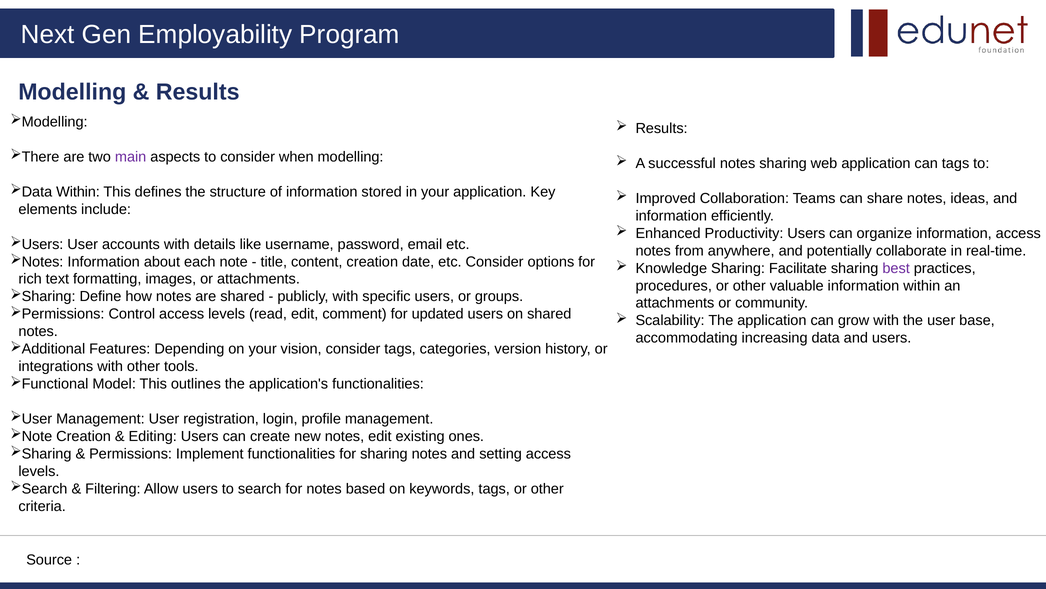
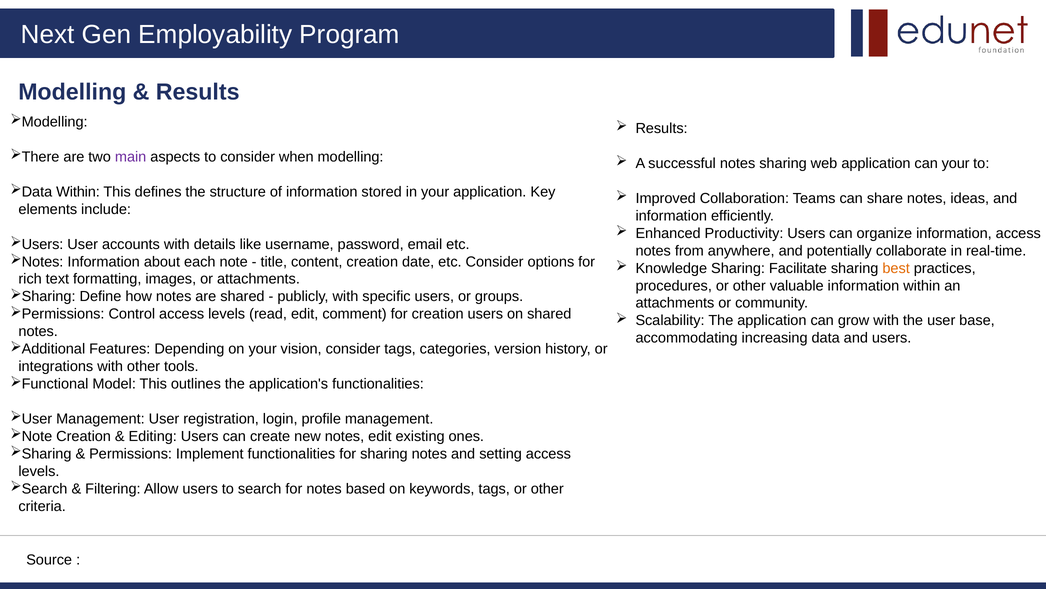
can tags: tags -> your
best colour: purple -> orange
for updated: updated -> creation
